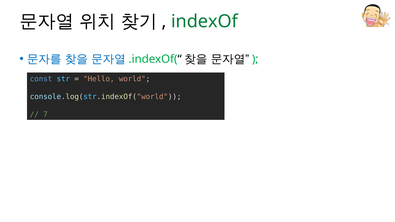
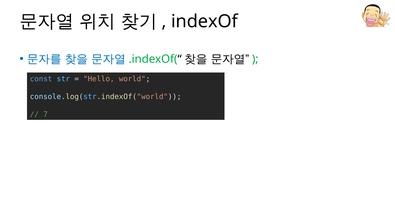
indexOf colour: green -> black
